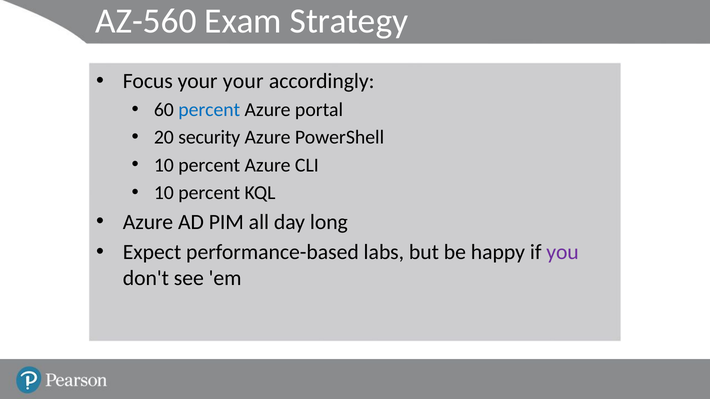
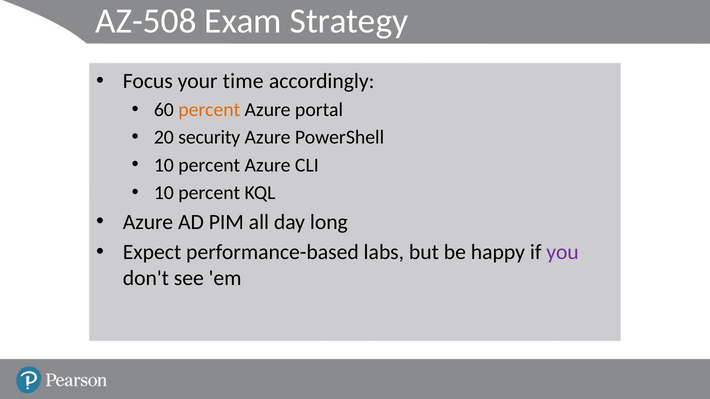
AZ-560: AZ-560 -> AZ-508
your your: your -> time
percent at (209, 110) colour: blue -> orange
